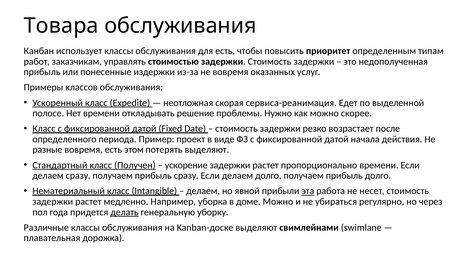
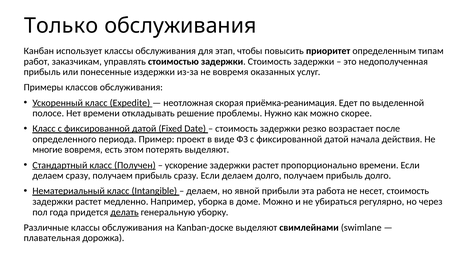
Товара: Товара -> Только
для есть: есть -> этап
сервиса-реанимация: сервиса-реанимация -> приёмка-реанимация
разные: разные -> многие
эта underline: present -> none
